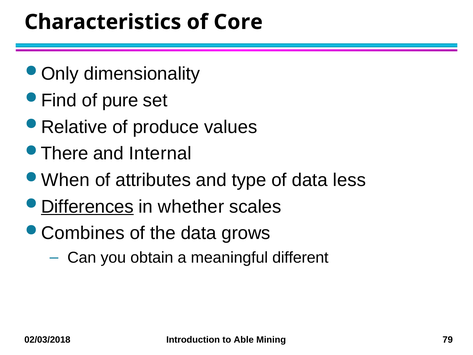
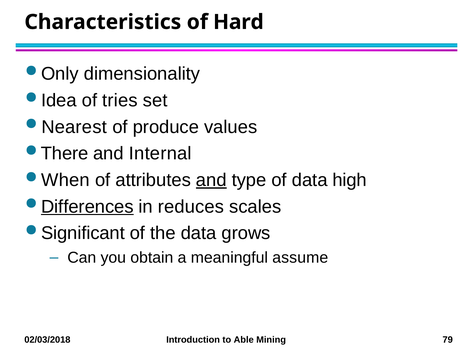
Core: Core -> Hard
Find: Find -> Idea
pure: pure -> tries
Relative: Relative -> Nearest
and at (211, 180) underline: none -> present
less: less -> high
whether: whether -> reduces
Combines: Combines -> Significant
different: different -> assume
